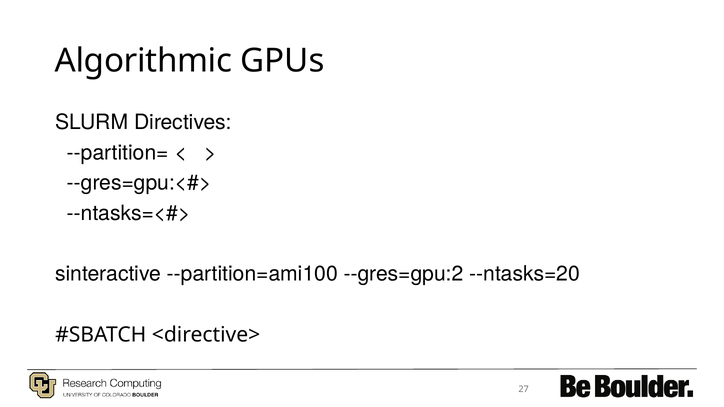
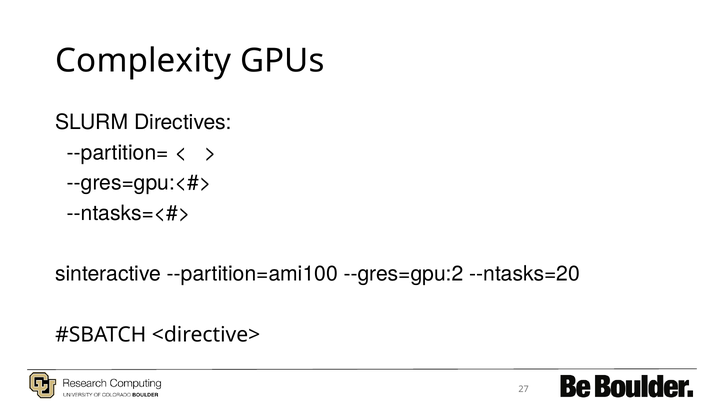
Algorithmic: Algorithmic -> Complexity
